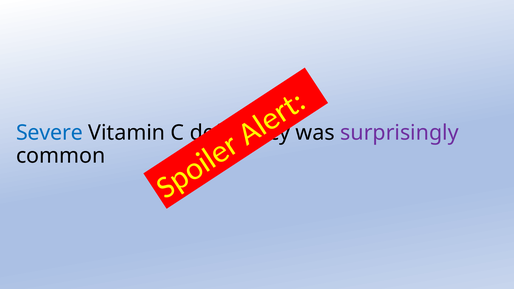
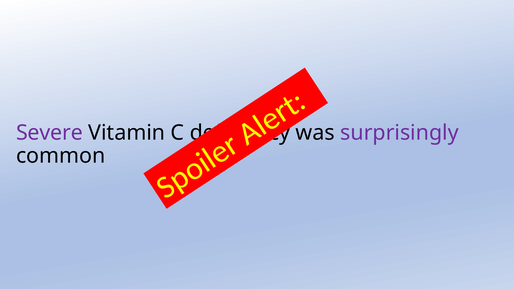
Severe colour: blue -> purple
